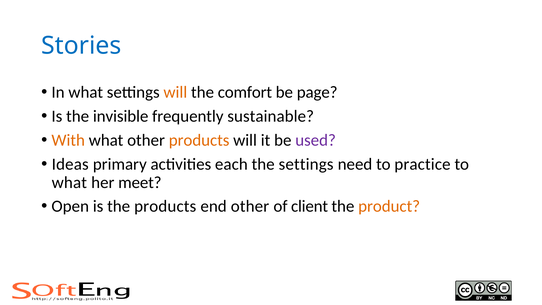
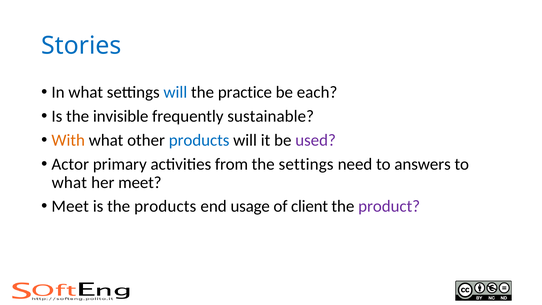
will at (175, 92) colour: orange -> blue
comfort: comfort -> practice
page: page -> each
products at (199, 140) colour: orange -> blue
Ideas: Ideas -> Actor
each: each -> from
practice: practice -> answers
Open at (70, 206): Open -> Meet
end other: other -> usage
product colour: orange -> purple
